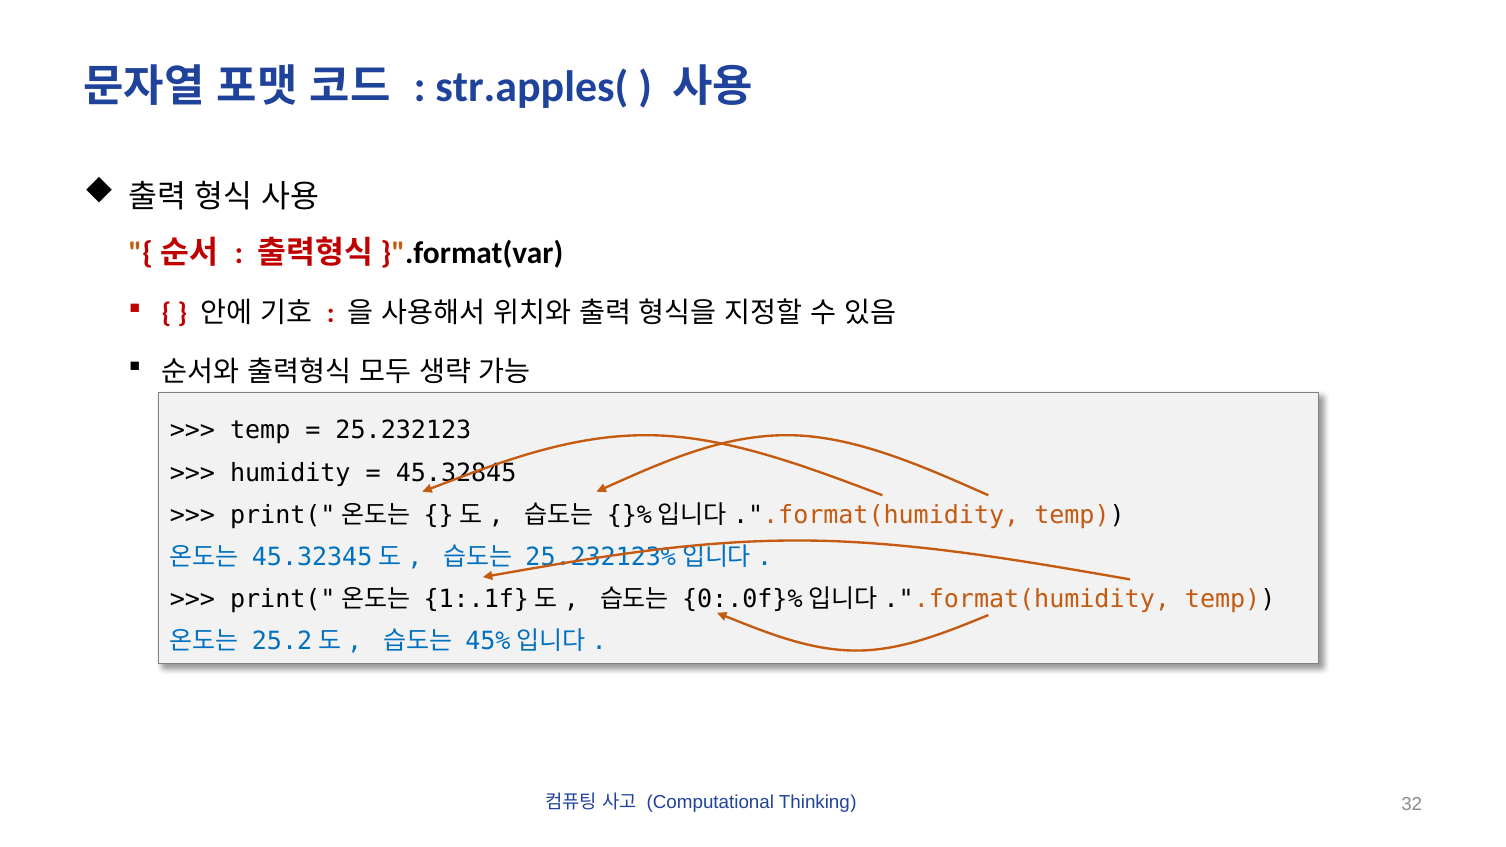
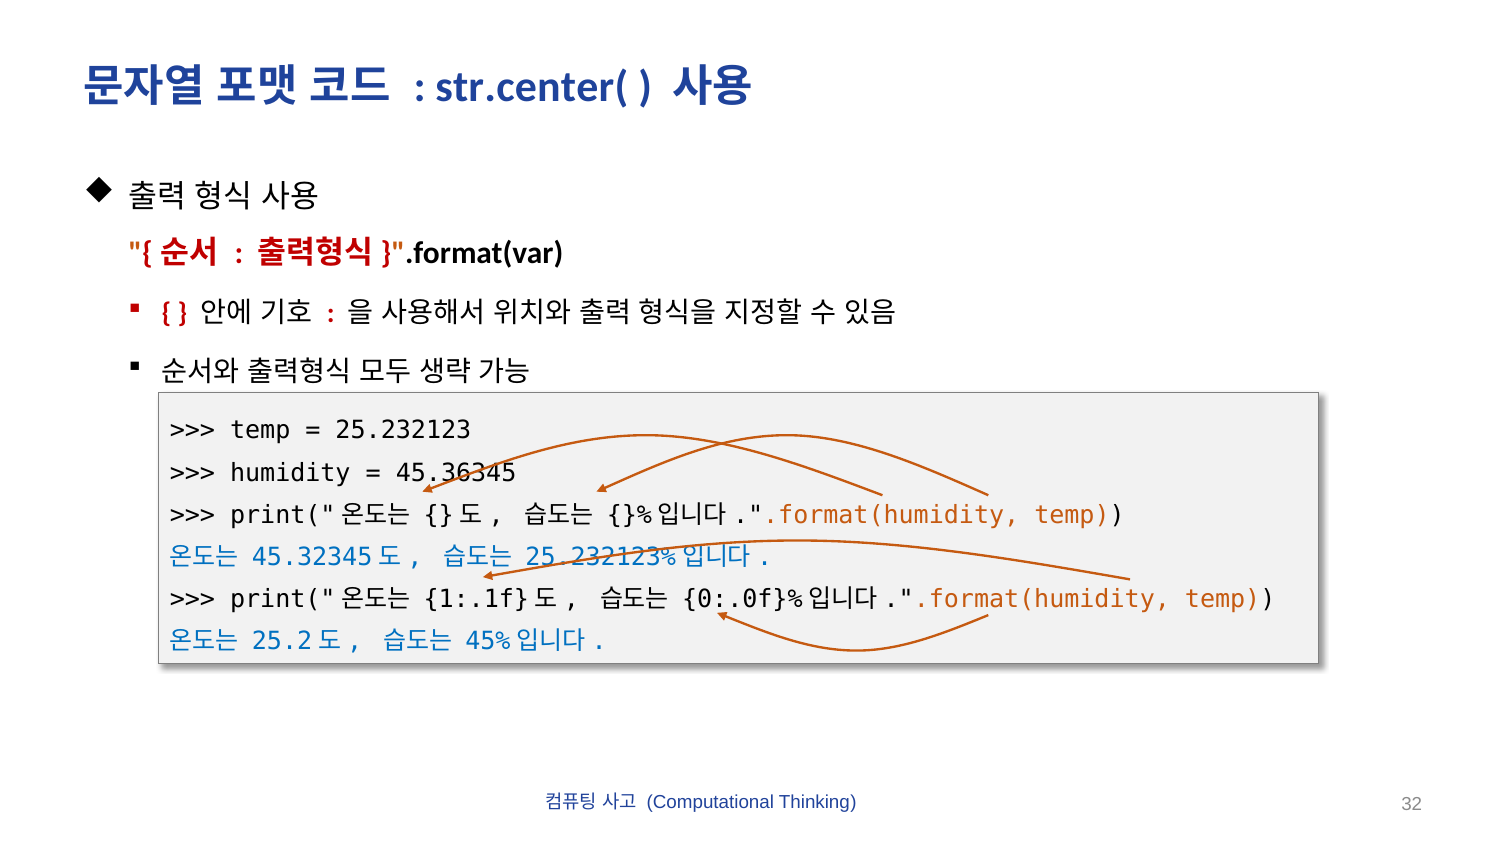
str.apples(: str.apples( -> str.center(
45.32845: 45.32845 -> 45.36345
